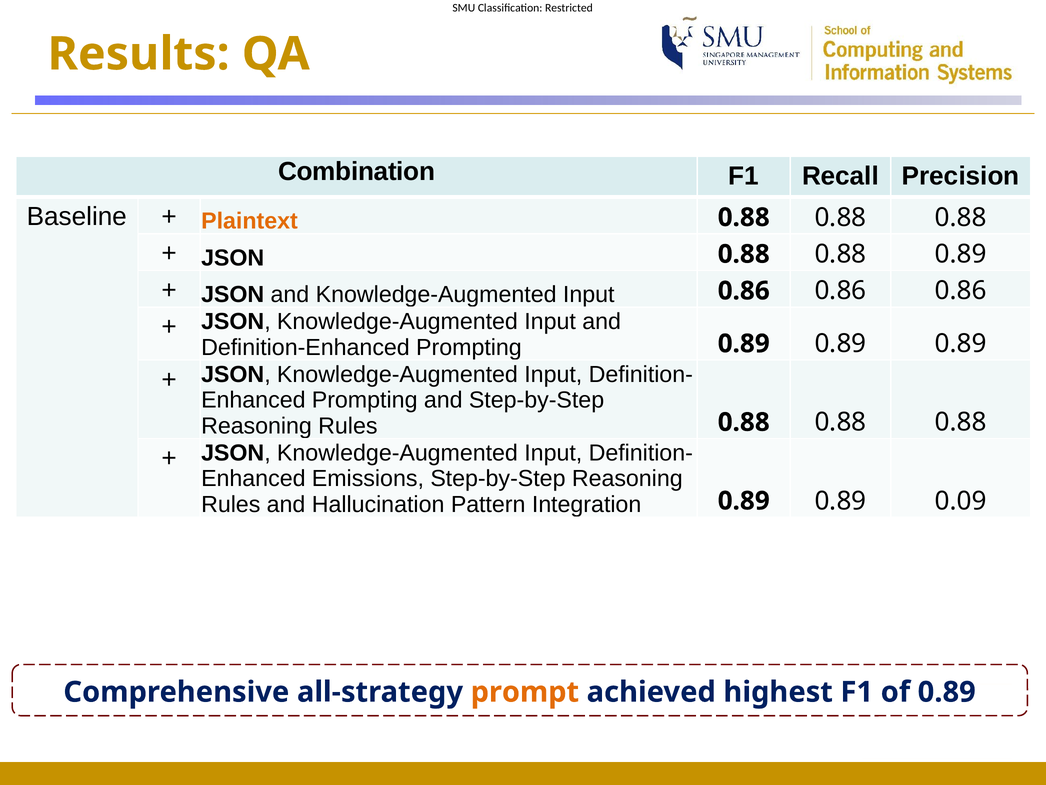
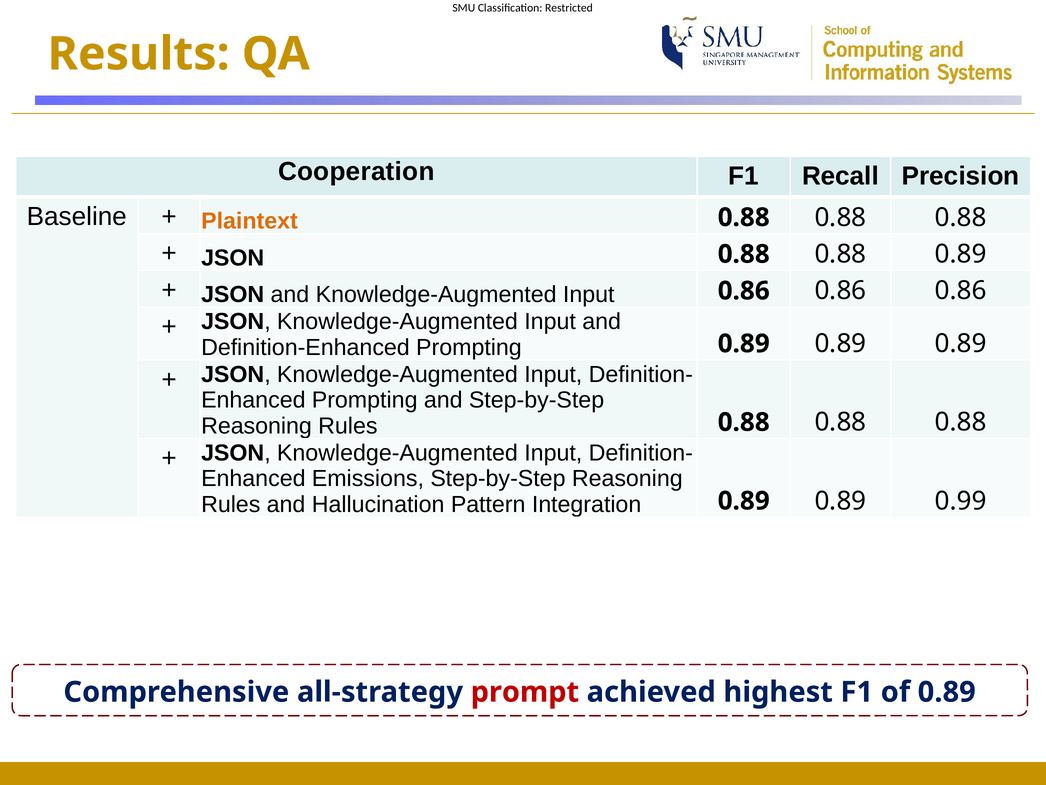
Combination: Combination -> Cooperation
0.09: 0.09 -> 0.99
prompt colour: orange -> red
